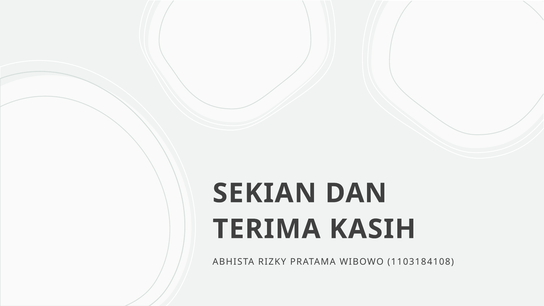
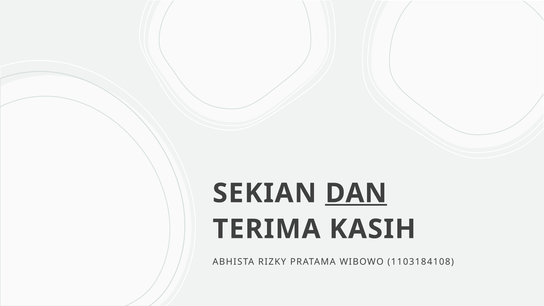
DAN underline: none -> present
